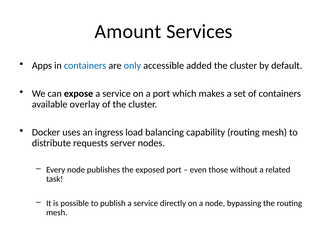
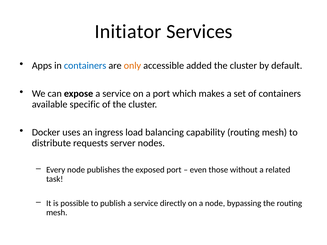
Amount: Amount -> Initiator
only colour: blue -> orange
overlay: overlay -> specific
